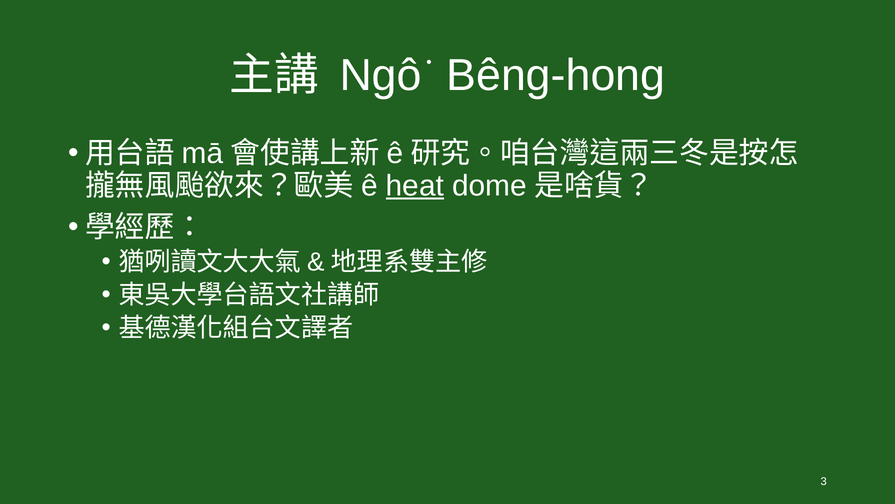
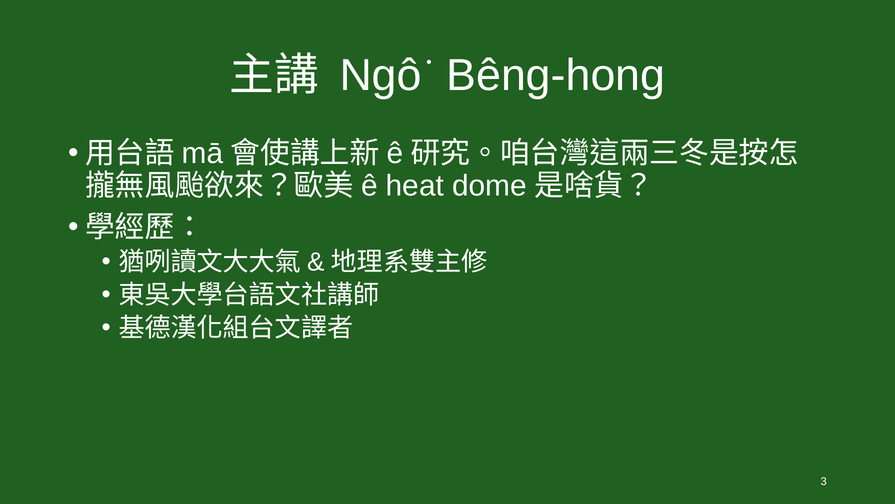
heat underline: present -> none
